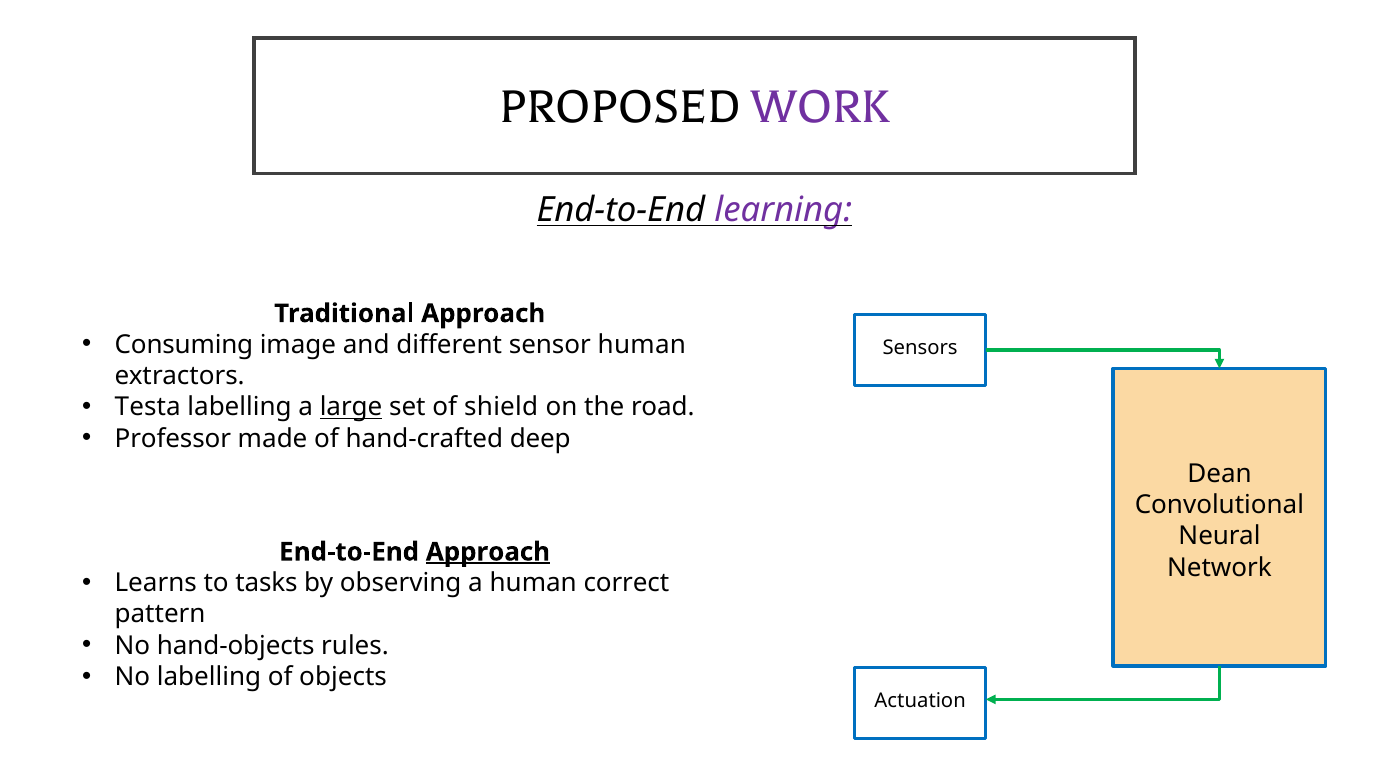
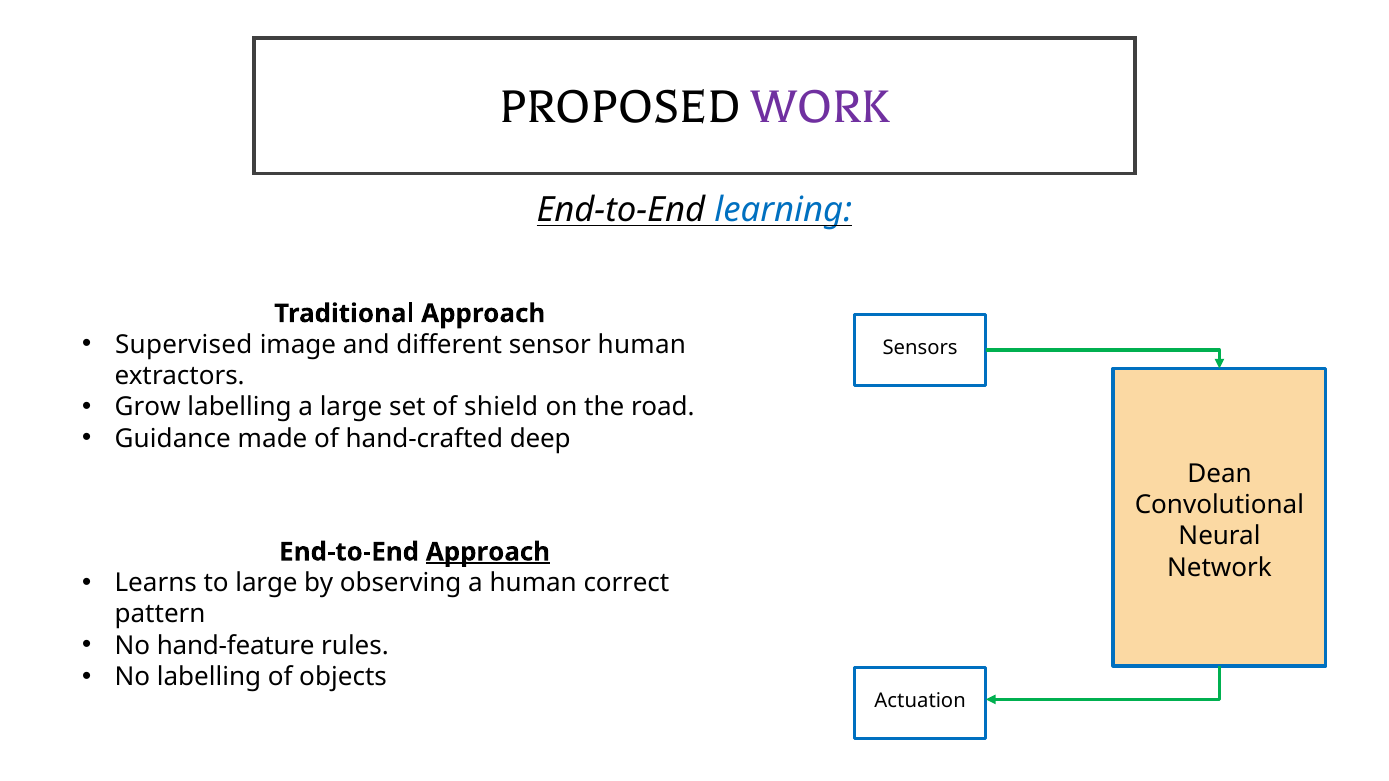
learning colour: purple -> blue
Consuming: Consuming -> Supervised
Testa: Testa -> Grow
large at (351, 407) underline: present -> none
Professor: Professor -> Guidance
to tasks: tasks -> large
hand-objects: hand-objects -> hand-feature
